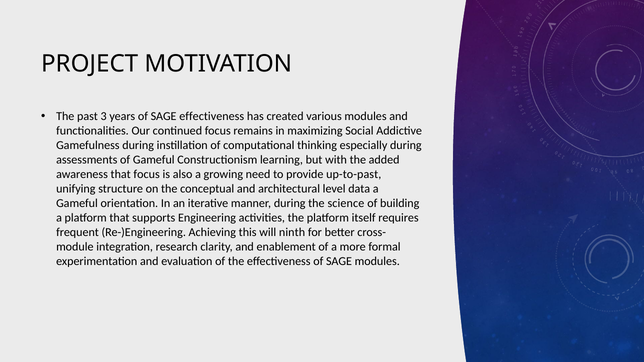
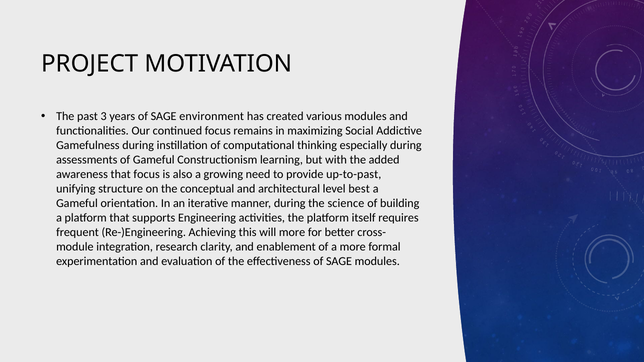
SAGE effectiveness: effectiveness -> environment
data: data -> best
will ninth: ninth -> more
